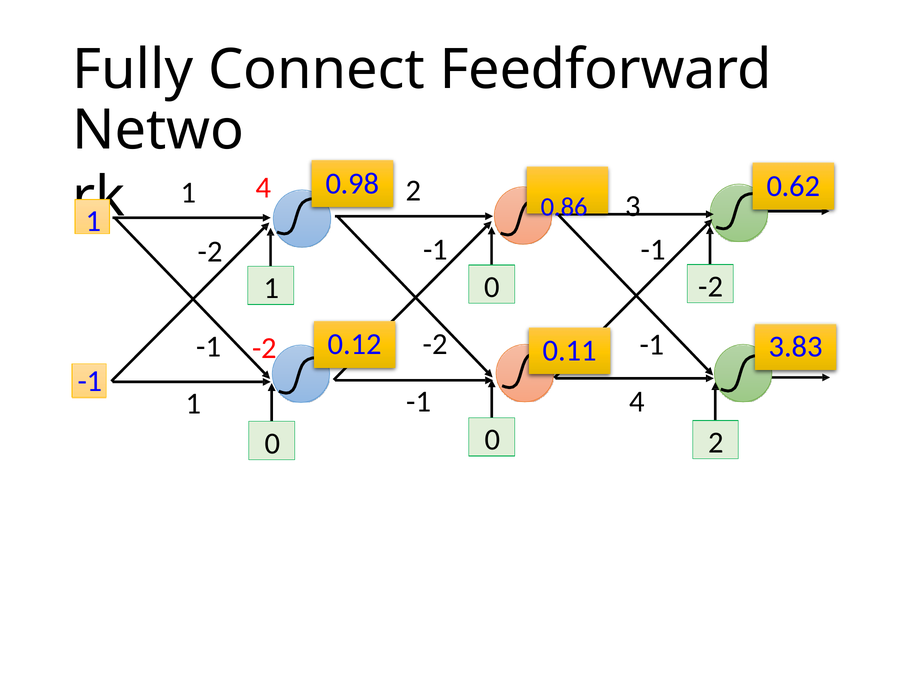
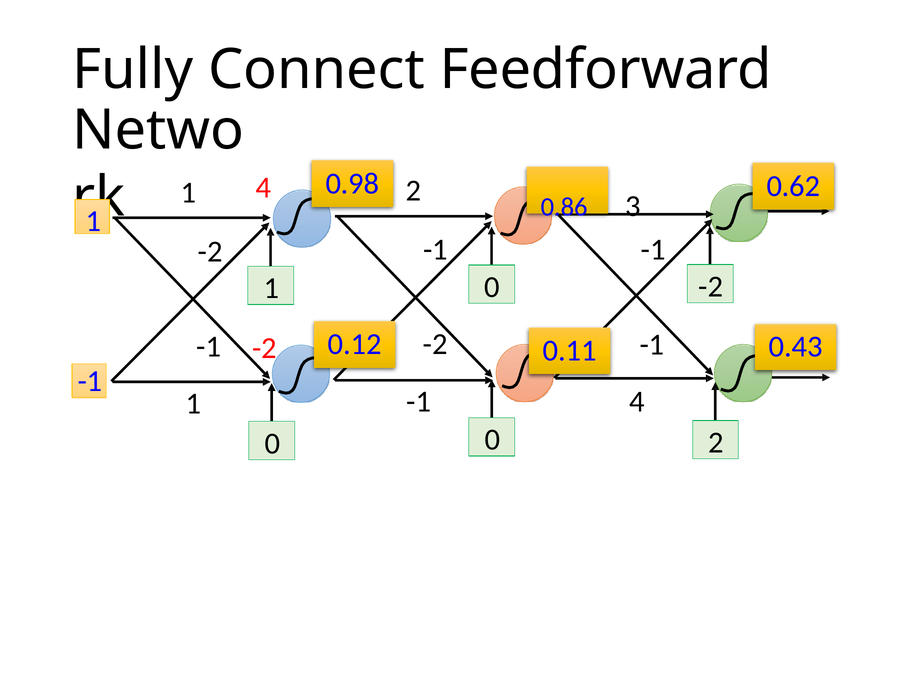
3.83: 3.83 -> 0.43
